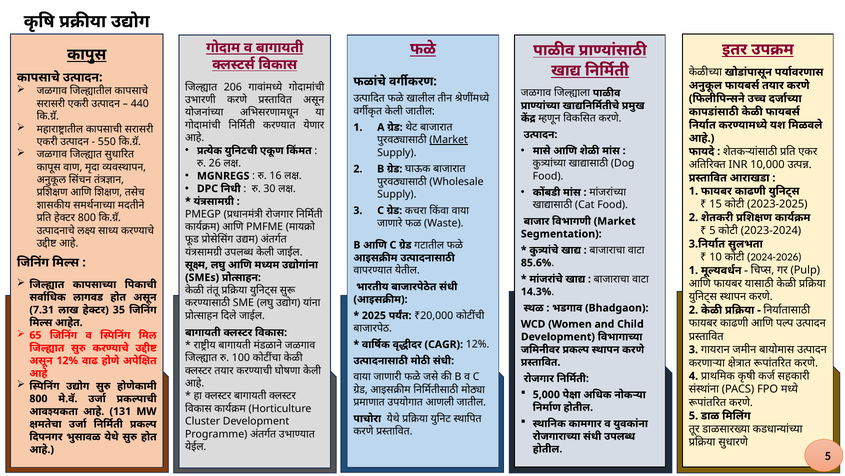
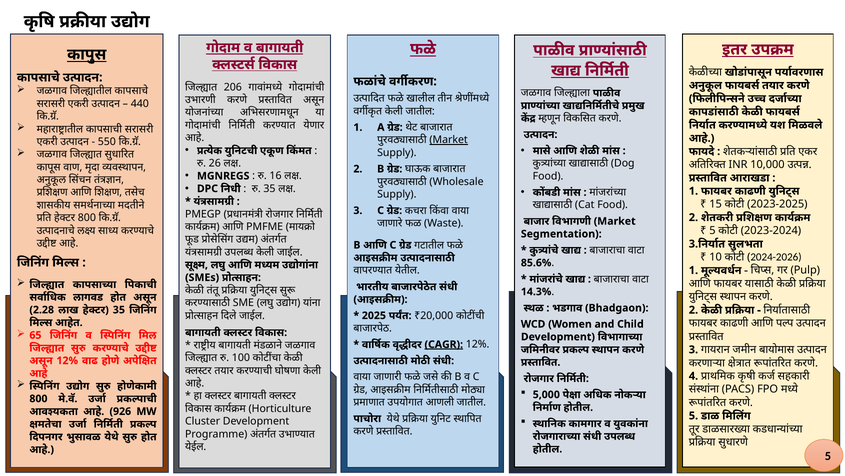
30 at (269, 188): 30 -> 35
7.31: 7.31 -> 2.28
CAGR underline: none -> present
131: 131 -> 926
